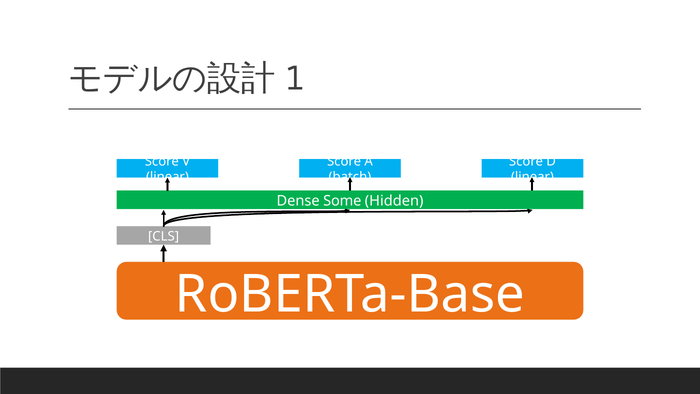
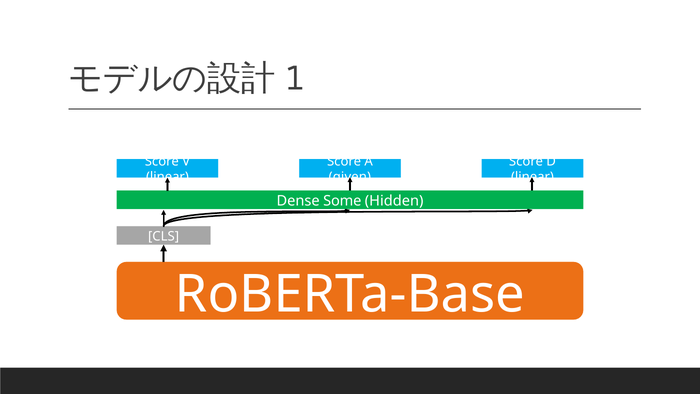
batch: batch -> given
